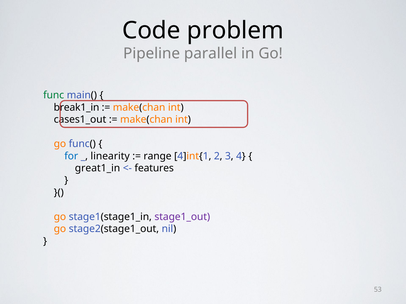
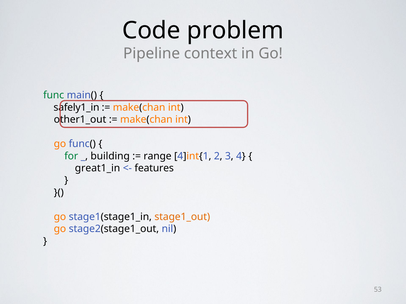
parallel: parallel -> context
break1_in: break1_in -> safely1_in
cases1_out: cases1_out -> other1_out
for colour: blue -> green
linearity: linearity -> building
stage1_out colour: purple -> orange
